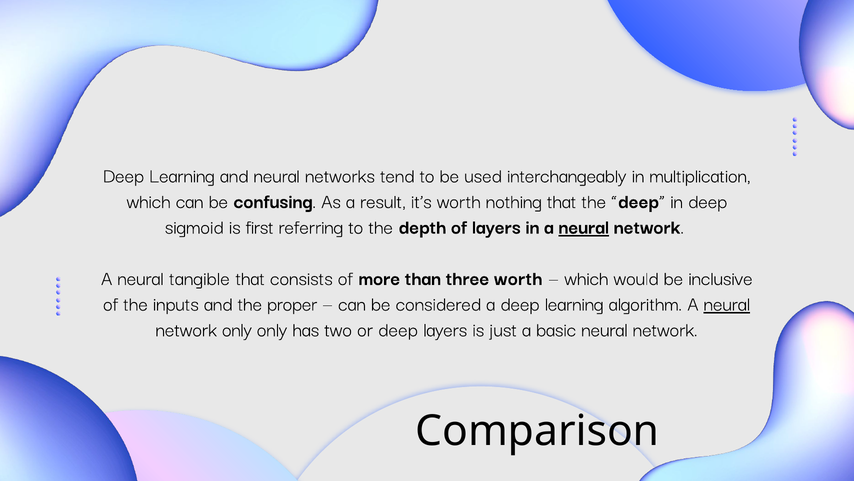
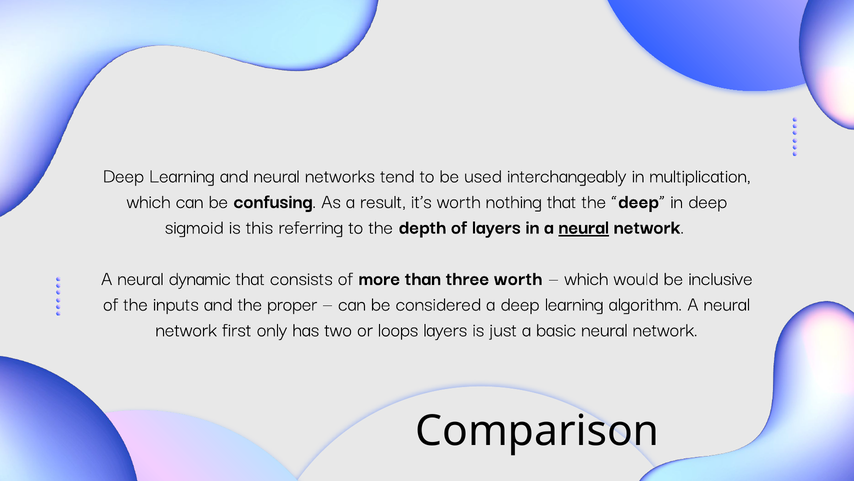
first: first -> this
tangible: tangible -> dynamic
neural at (727, 303) underline: present -> none
network only: only -> first
or deep: deep -> loops
